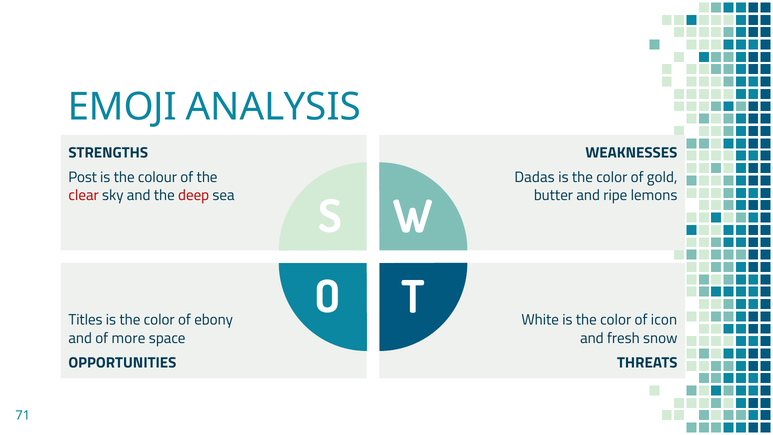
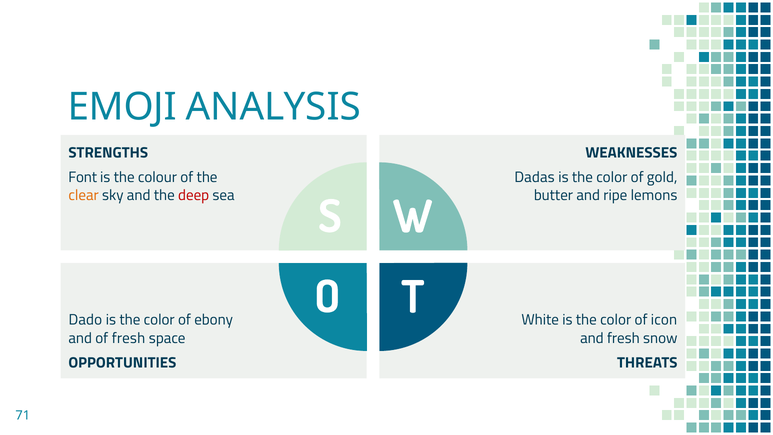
Post: Post -> Font
clear colour: red -> orange
Titles: Titles -> Dado
of more: more -> fresh
